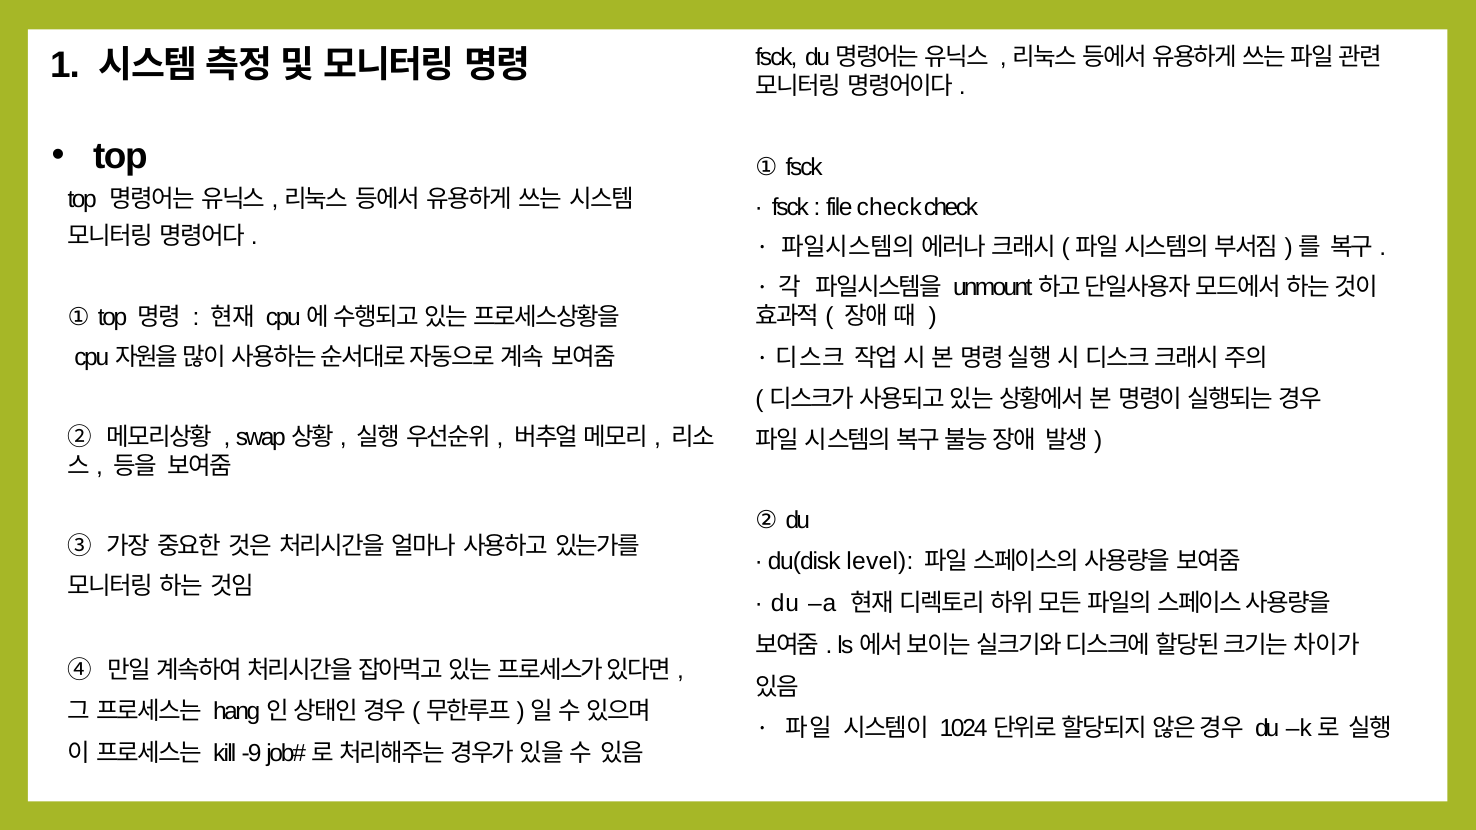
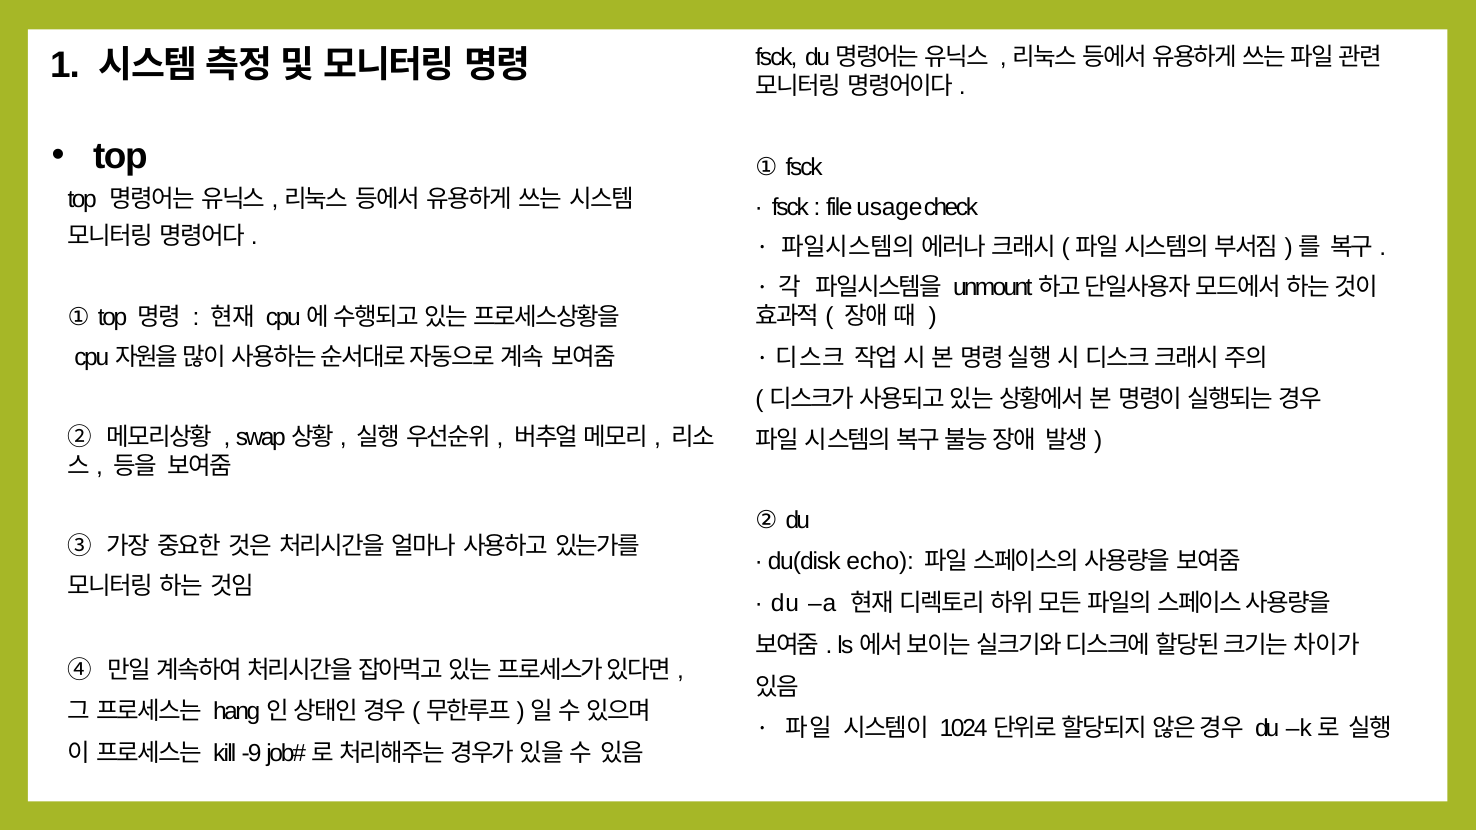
file check: check -> usage
level: level -> echo
